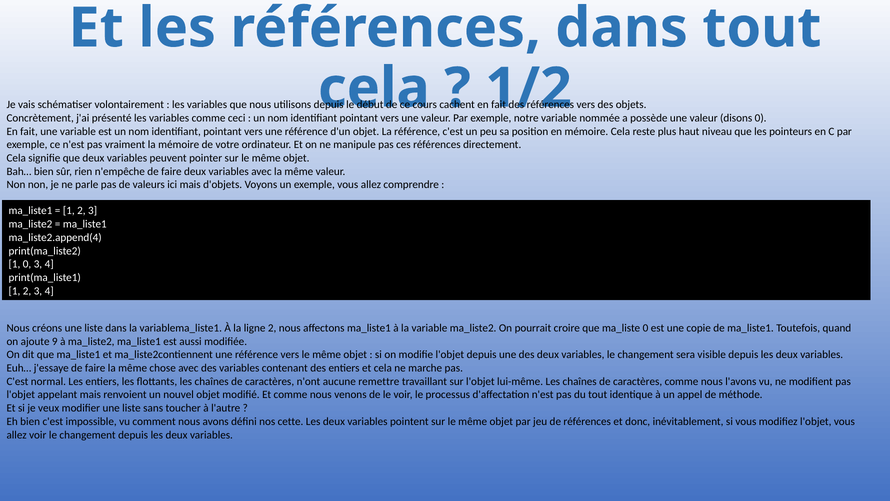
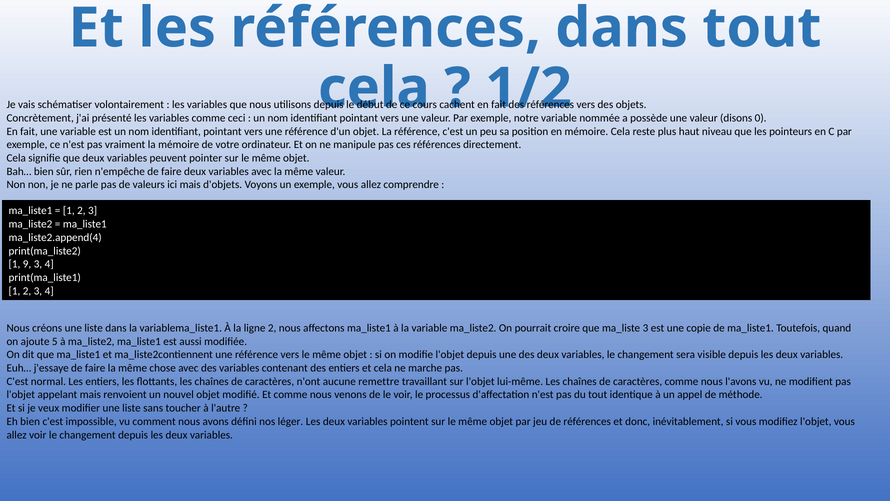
1 0: 0 -> 9
ma_liste 0: 0 -> 3
9: 9 -> 5
cette: cette -> léger
